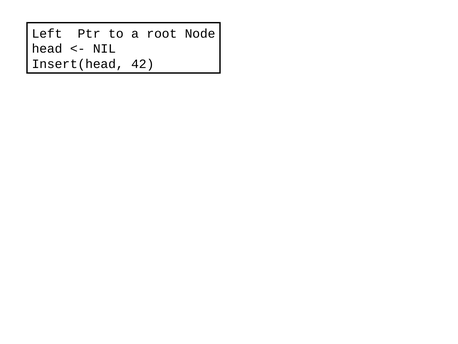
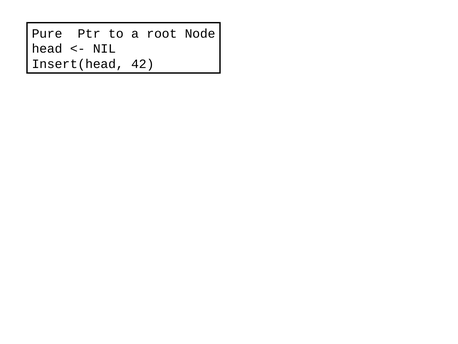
Left: Left -> Pure
